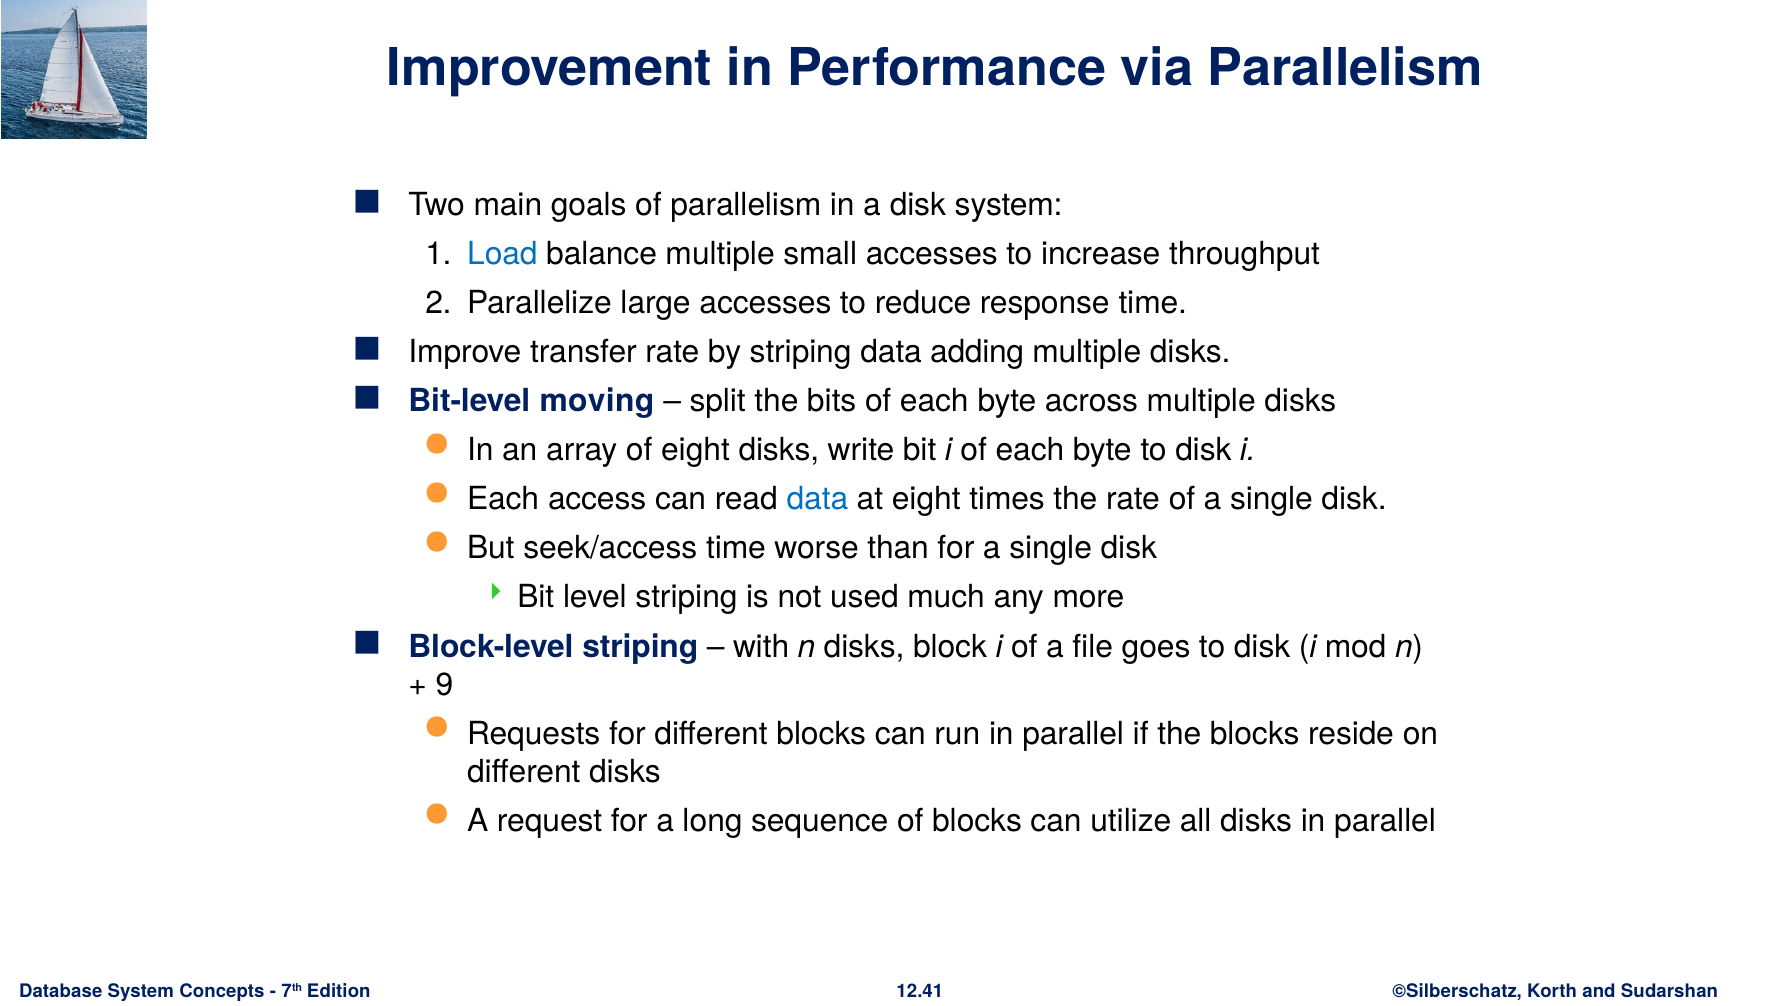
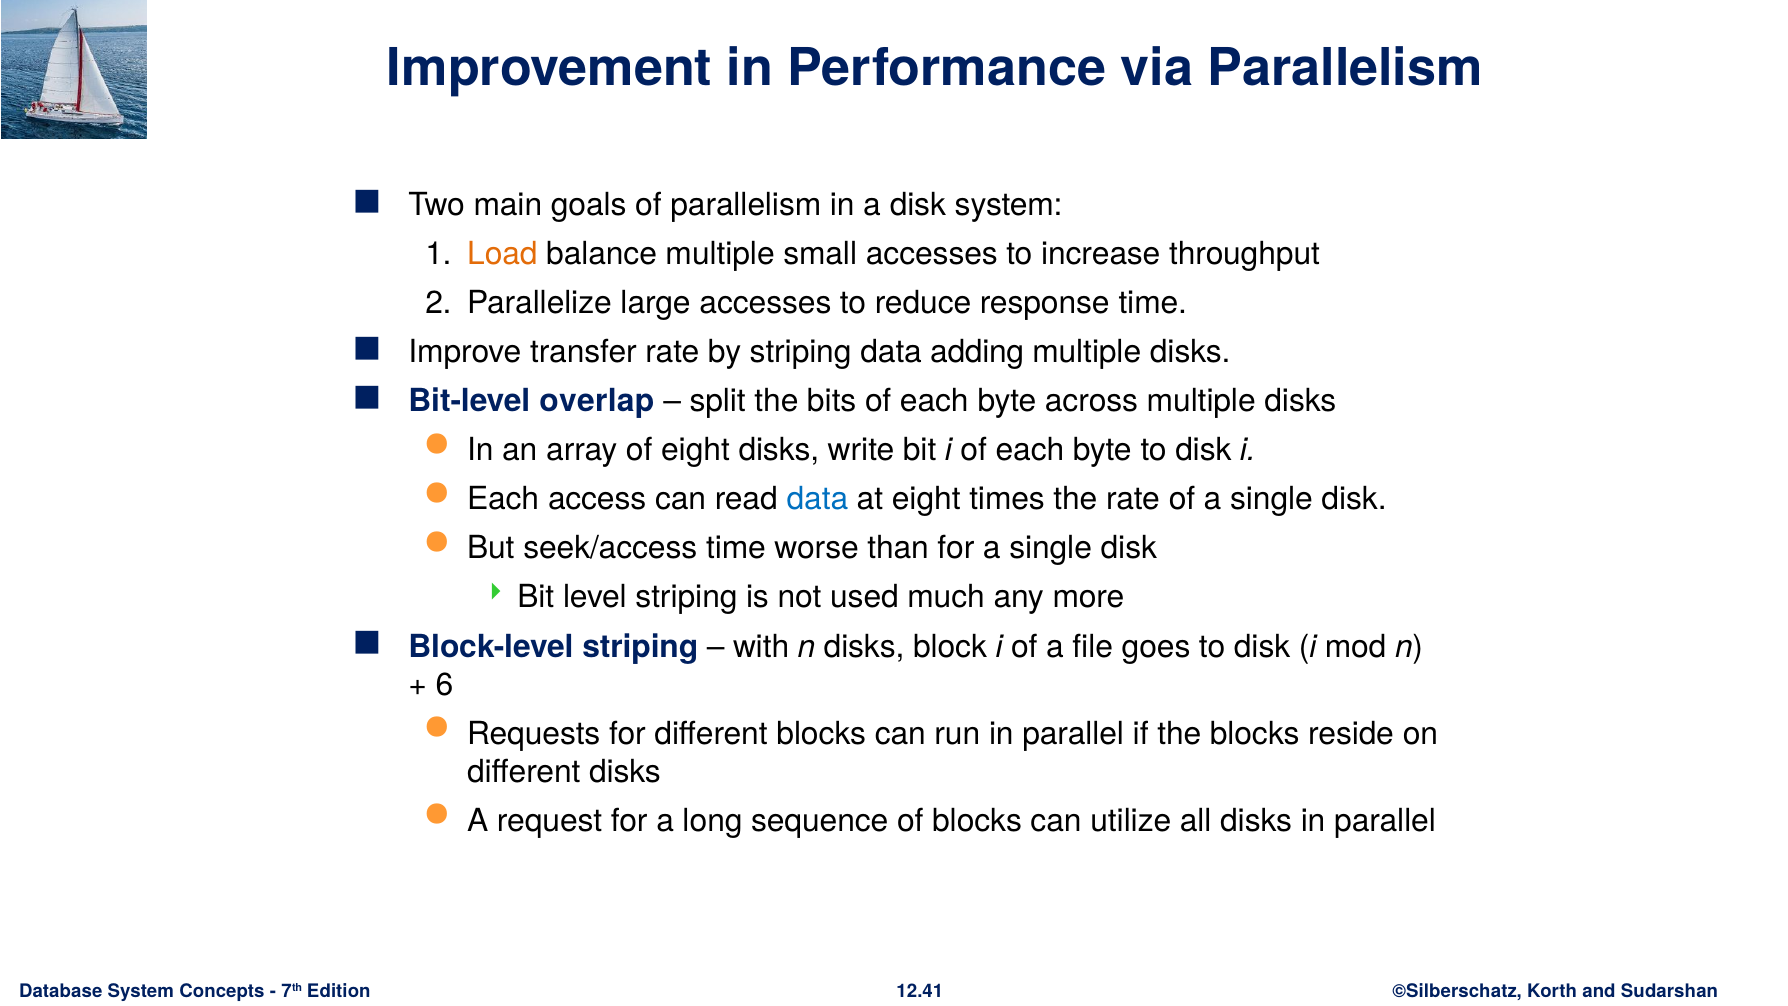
Load colour: blue -> orange
moving: moving -> overlap
9: 9 -> 6
